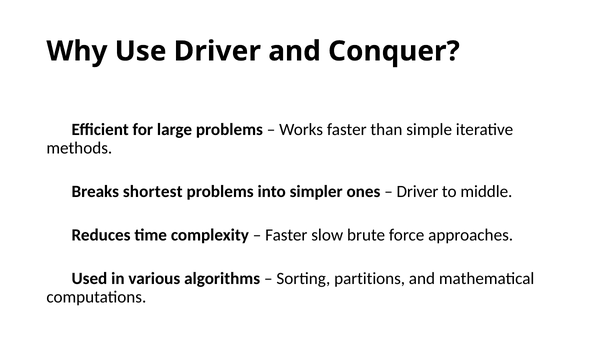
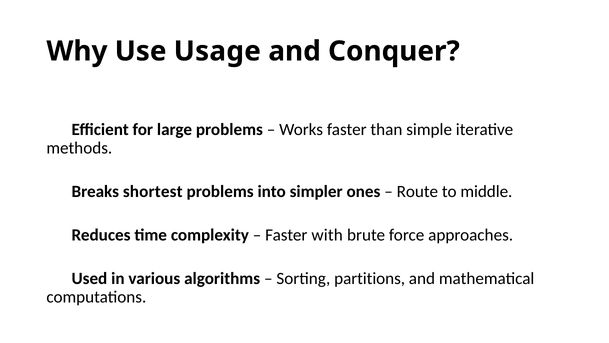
Use Driver: Driver -> Usage
Driver at (417, 191): Driver -> Route
slow: slow -> with
